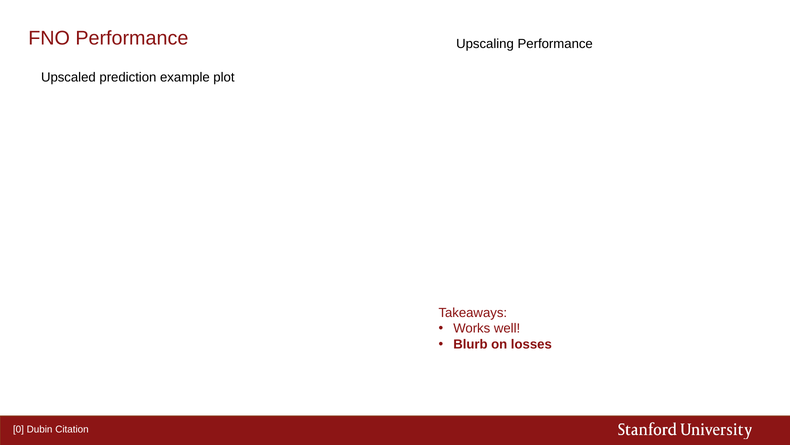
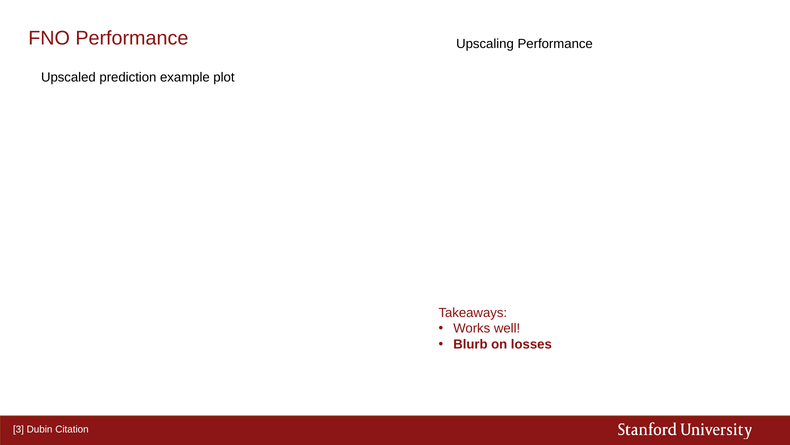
0: 0 -> 3
